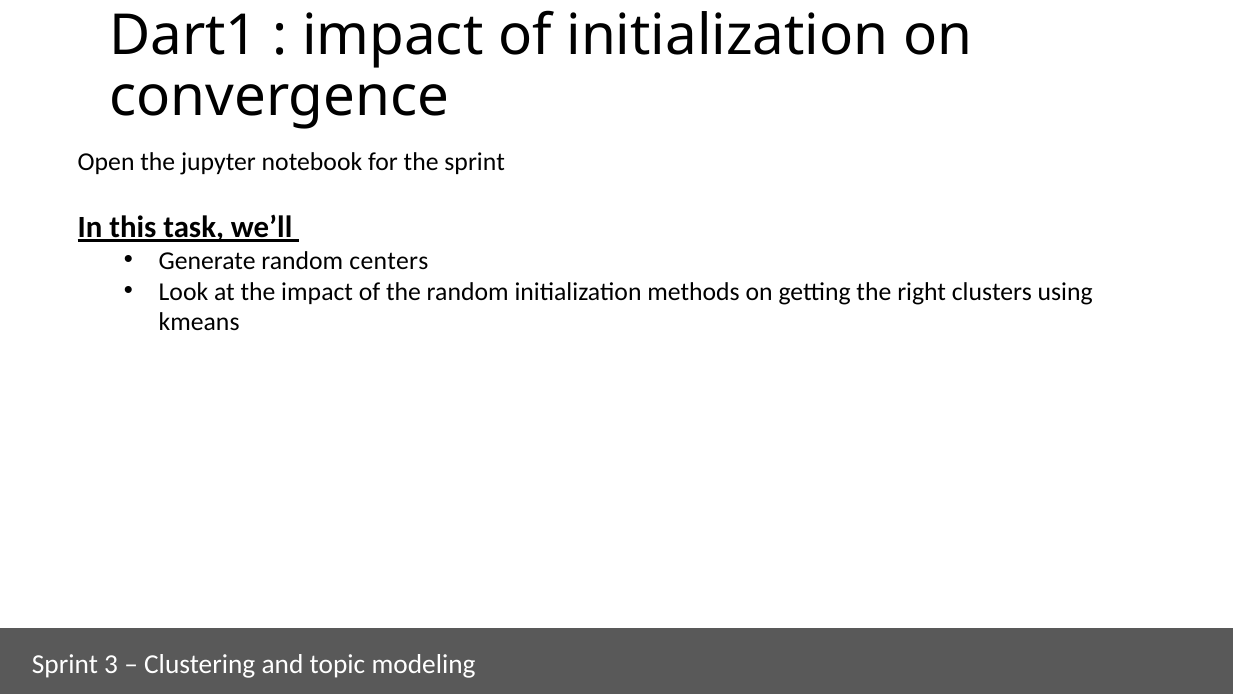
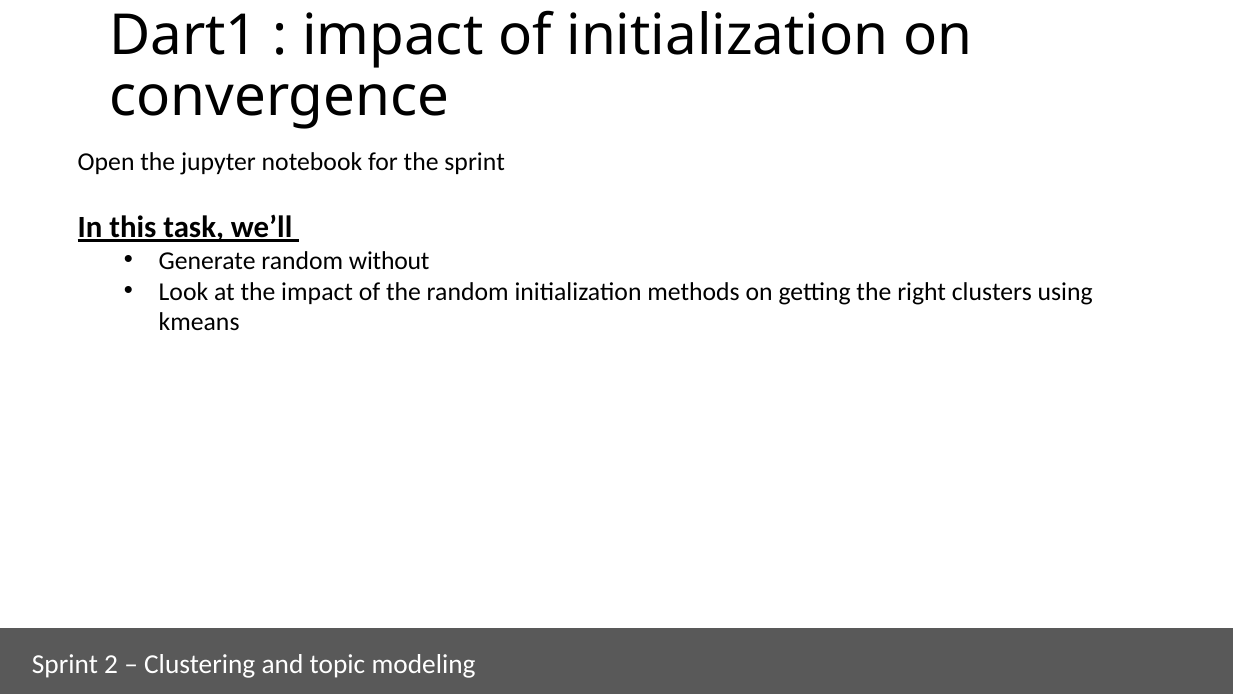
centers: centers -> without
3: 3 -> 2
